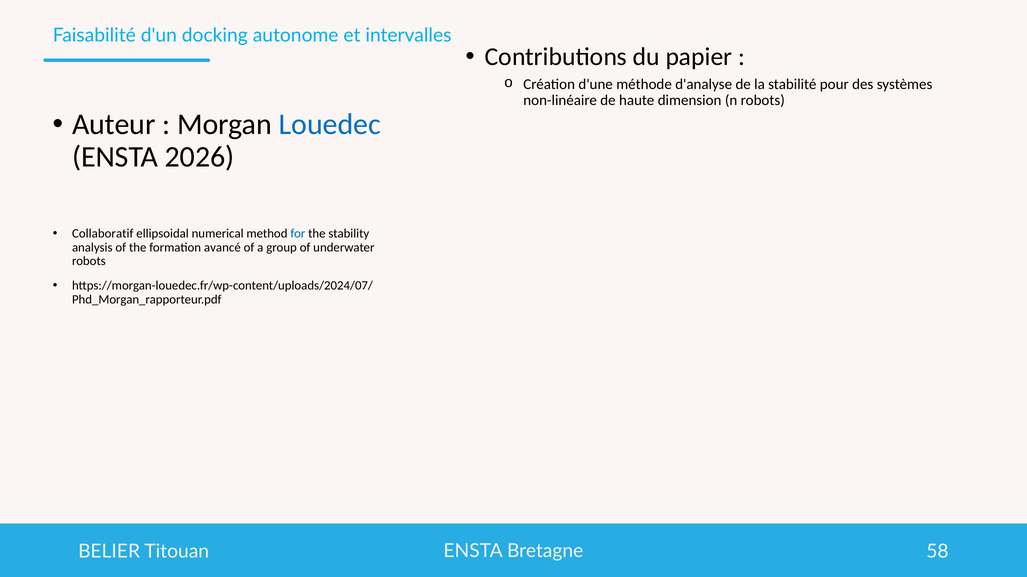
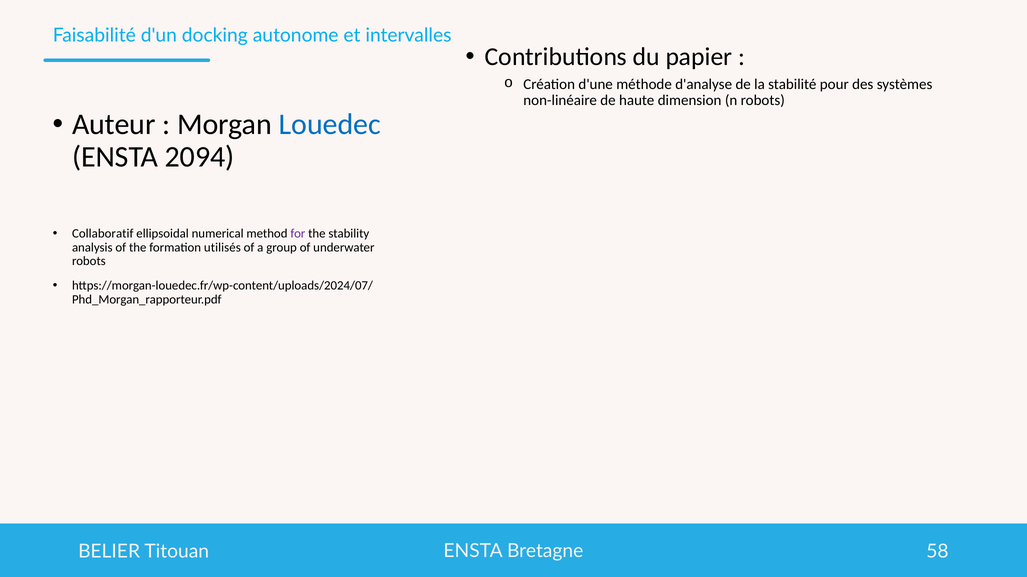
2026: 2026 -> 2094
for colour: blue -> purple
avancé: avancé -> utilisés
